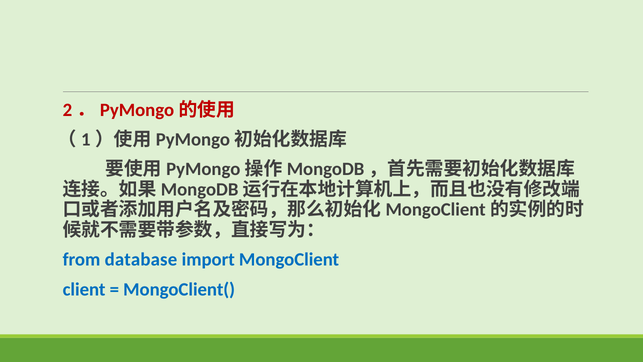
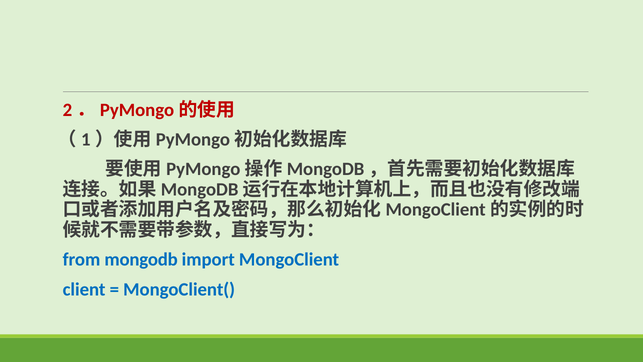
database: database -> mongodb
